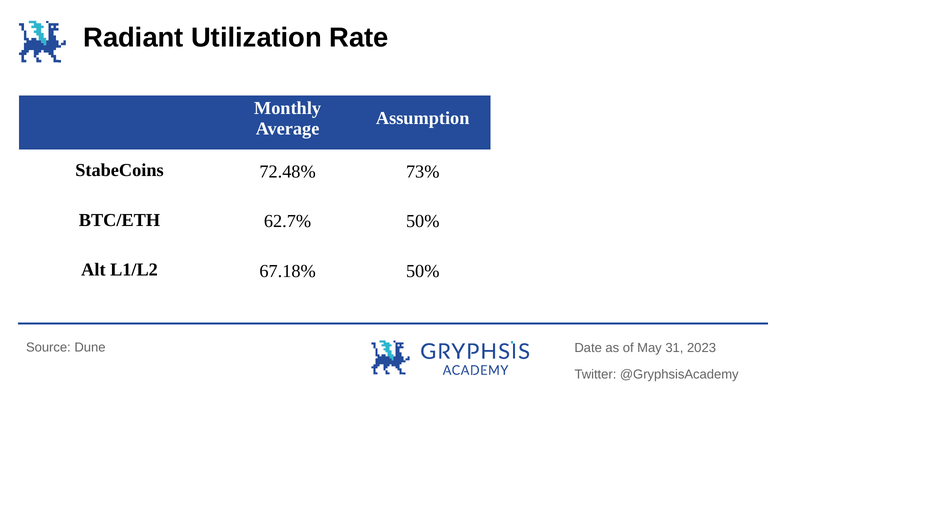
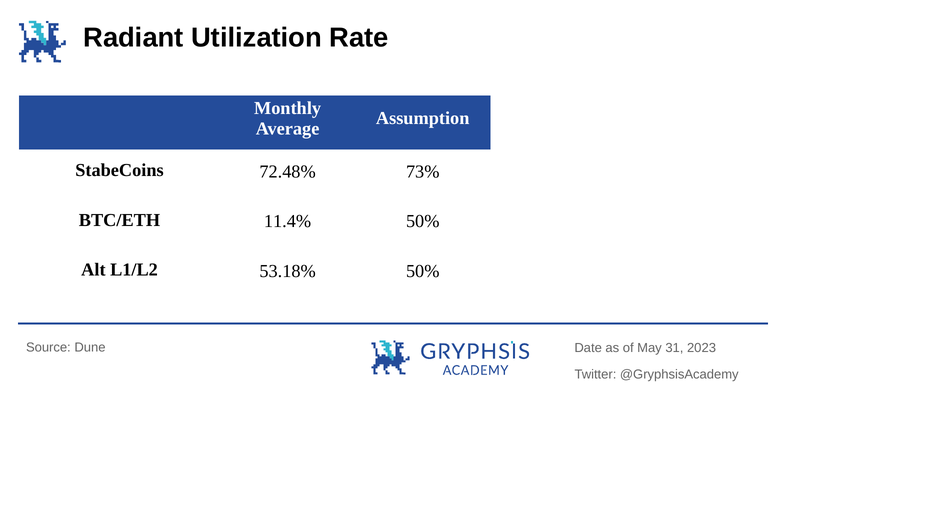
62.7%: 62.7% -> 11.4%
67.18%: 67.18% -> 53.18%
